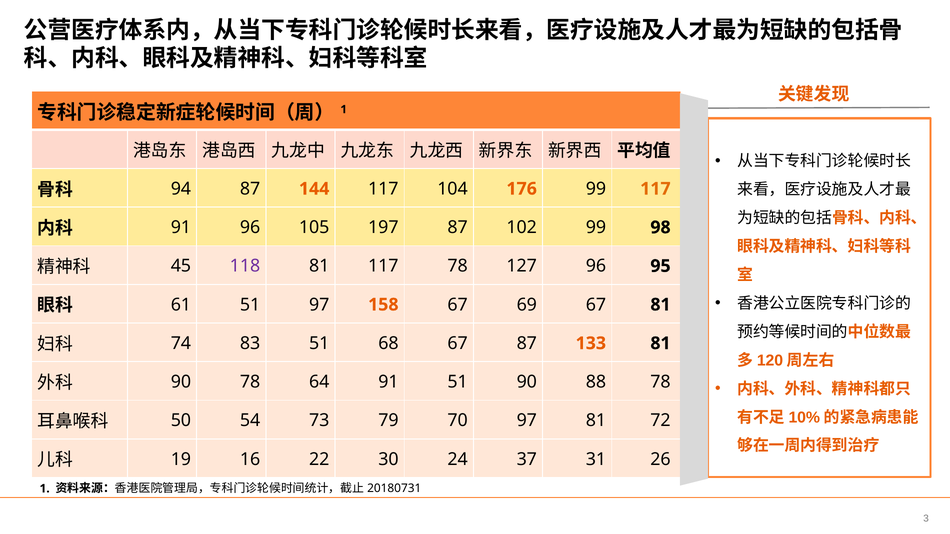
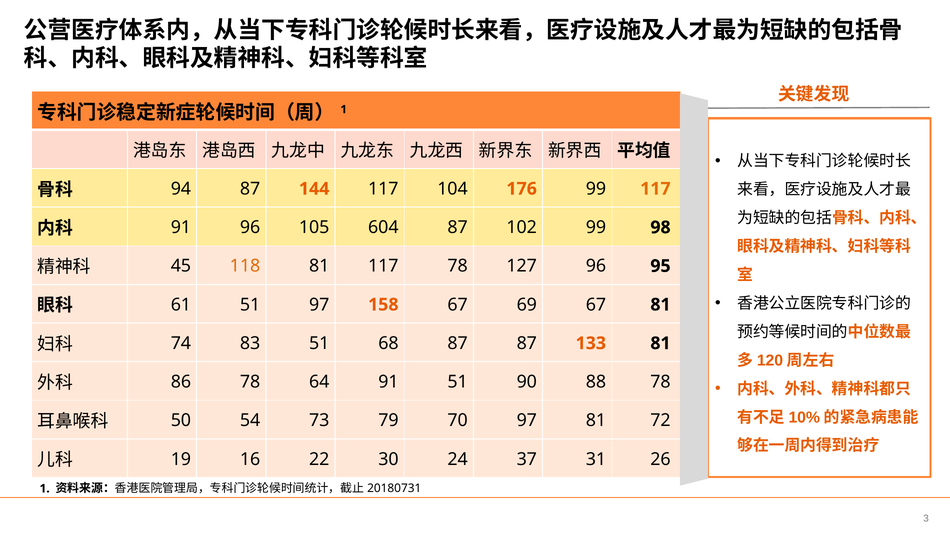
197: 197 -> 604
118 colour: purple -> orange
68 67: 67 -> 87
90 at (181, 382): 90 -> 86
